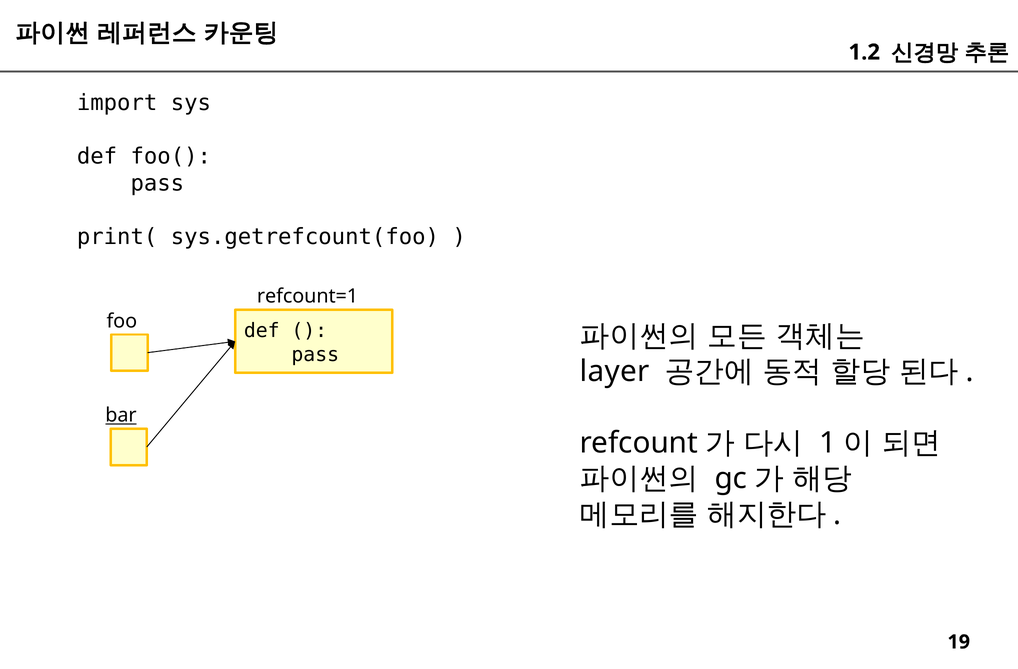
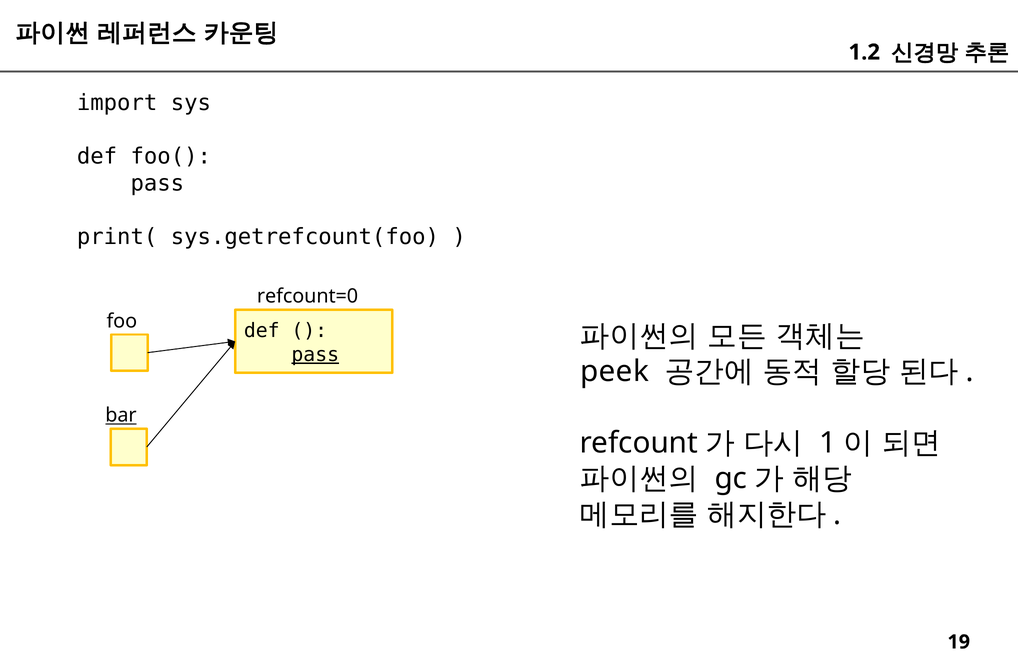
refcount=1: refcount=1 -> refcount=0
pass at (315, 354) underline: none -> present
layer: layer -> peek
